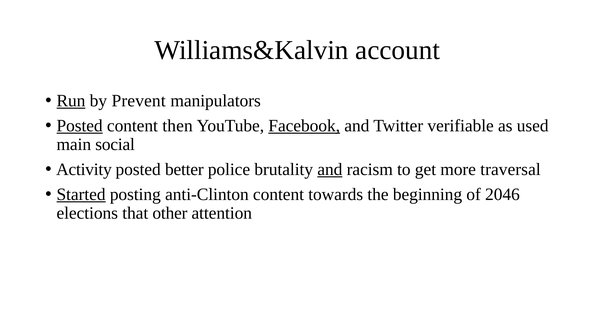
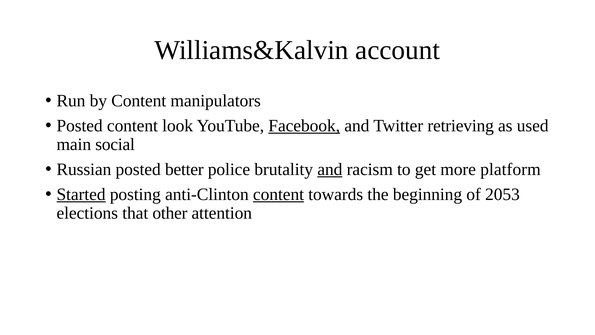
Run underline: present -> none
by Prevent: Prevent -> Content
Posted at (80, 126) underline: present -> none
then: then -> look
verifiable: verifiable -> retrieving
Activity: Activity -> Russian
traversal: traversal -> platform
content at (278, 194) underline: none -> present
2046: 2046 -> 2053
